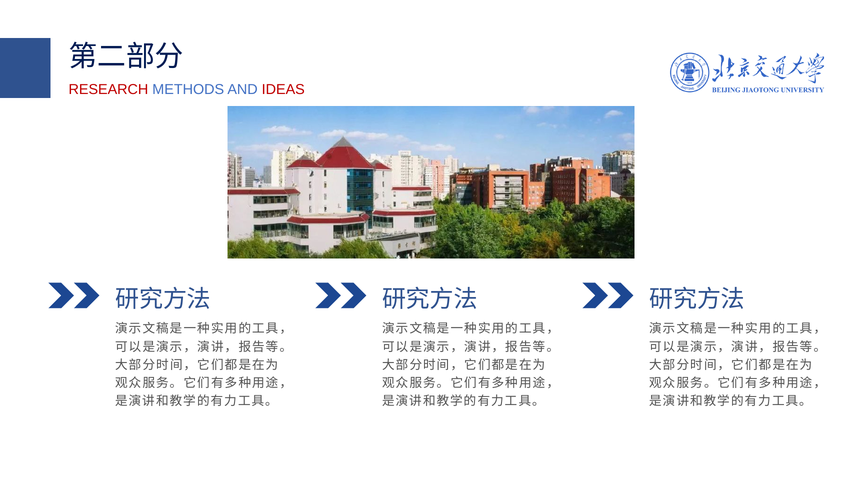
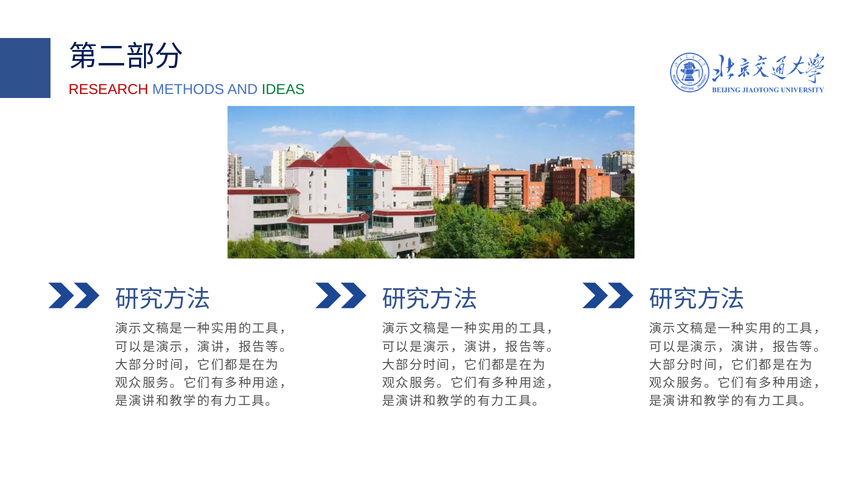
IDEAS colour: red -> green
